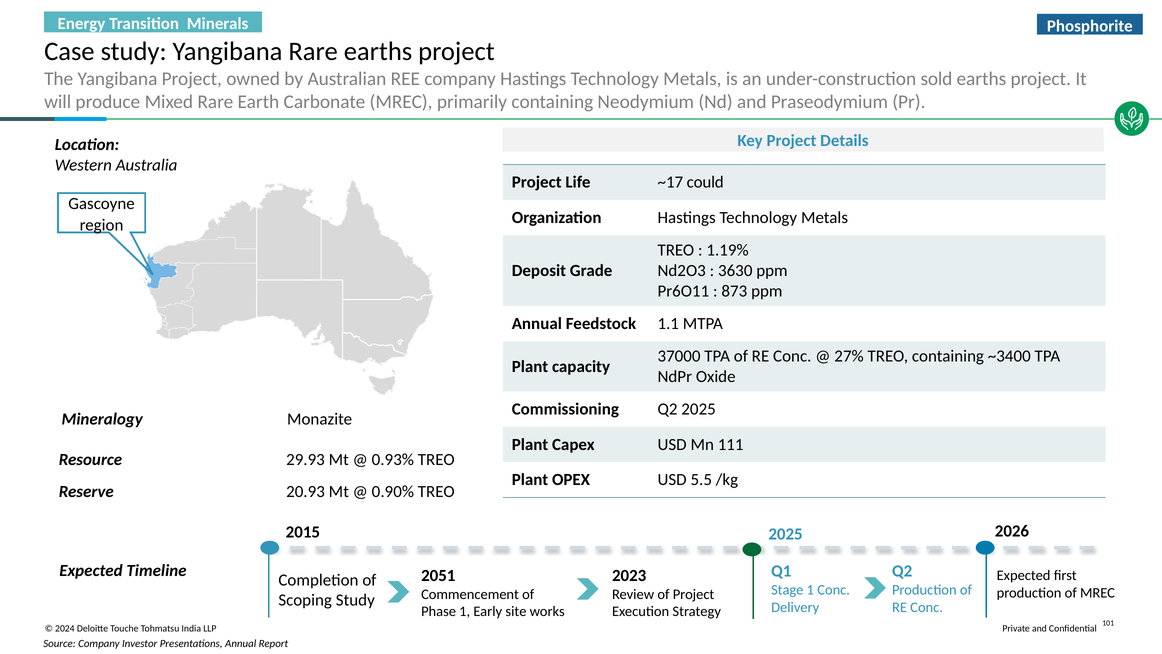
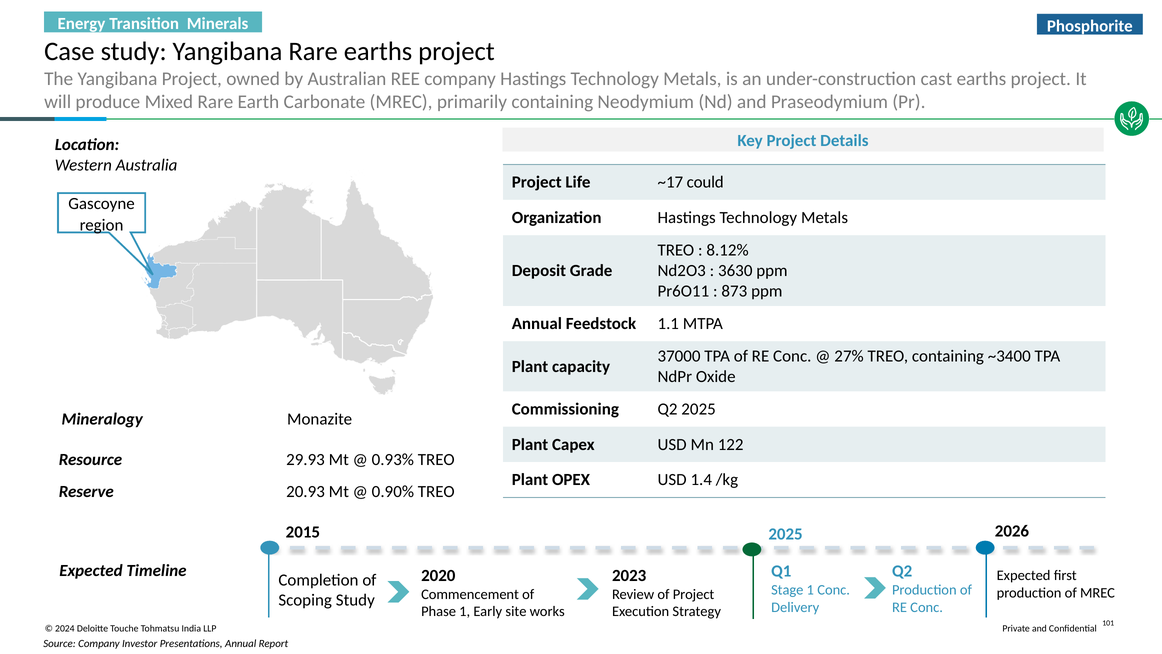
sold: sold -> cast
1.19%: 1.19% -> 8.12%
111: 111 -> 122
5.5: 5.5 -> 1.4
2051: 2051 -> 2020
